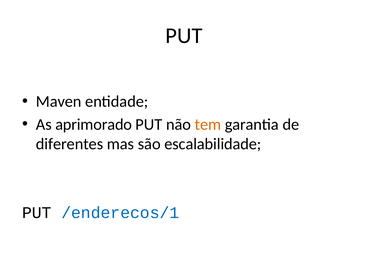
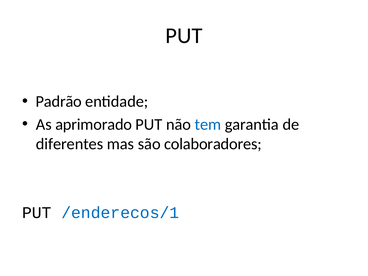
Maven: Maven -> Padrão
tem colour: orange -> blue
escalabilidade: escalabilidade -> colaboradores
